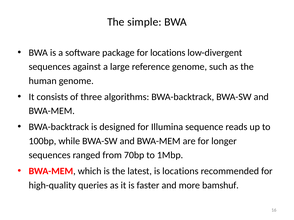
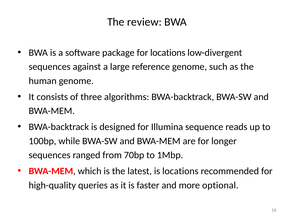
simple: simple -> review
bamshuf: bamshuf -> optional
